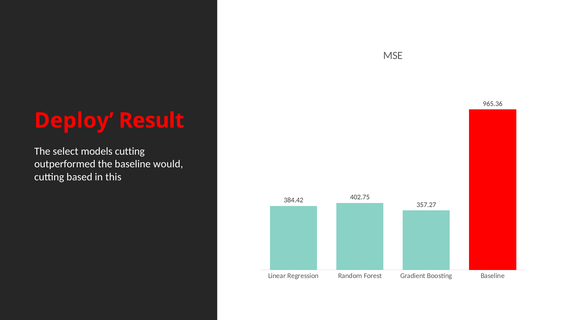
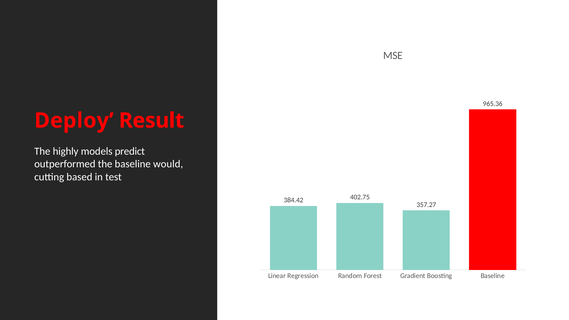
select: select -> highly
models cutting: cutting -> predict
this: this -> test
